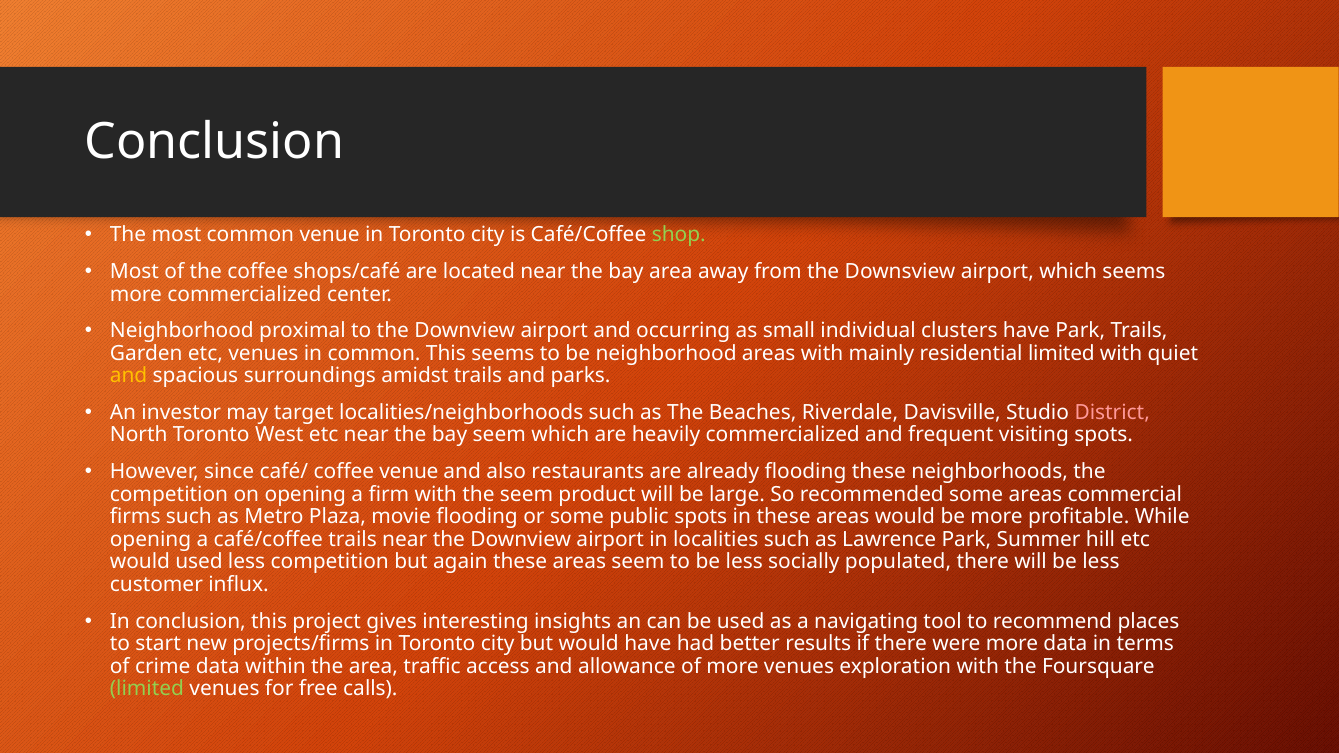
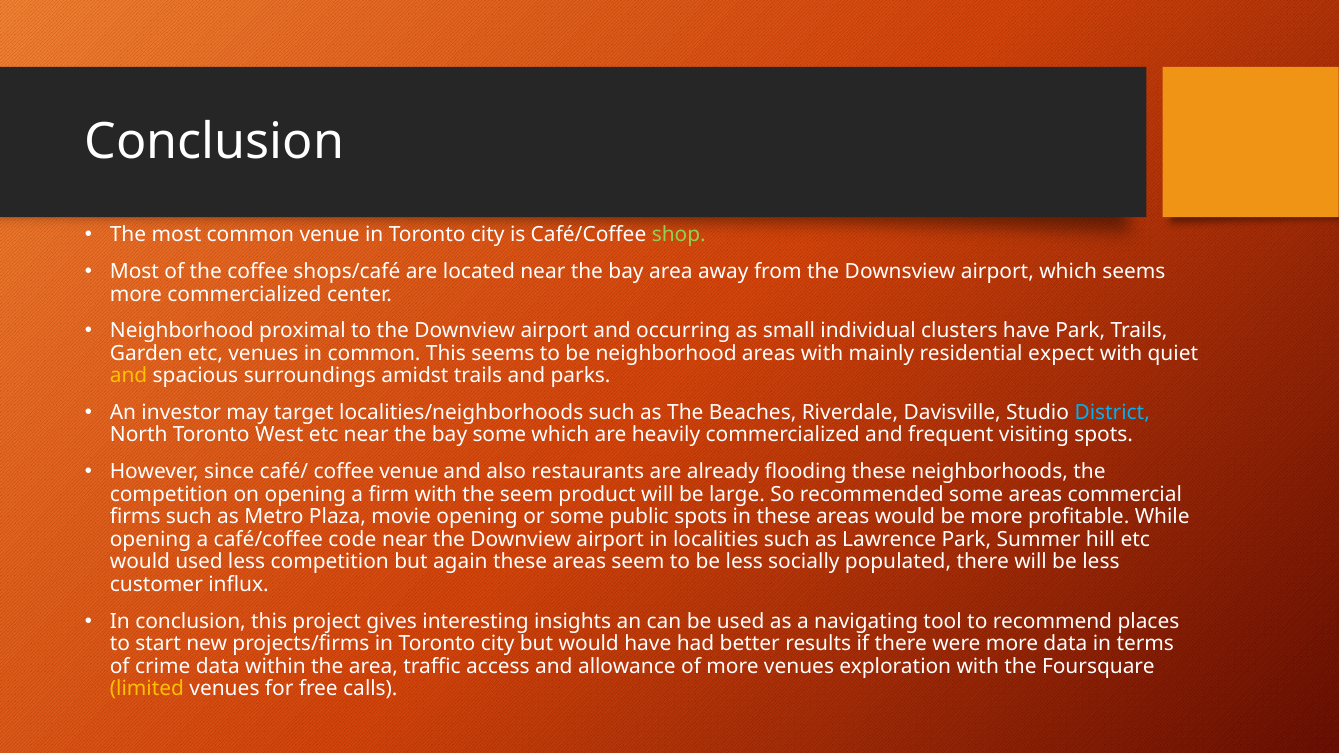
residential limited: limited -> expect
District colour: pink -> light blue
bay seem: seem -> some
movie flooding: flooding -> opening
café/coffee trails: trails -> code
limited at (147, 689) colour: light green -> yellow
